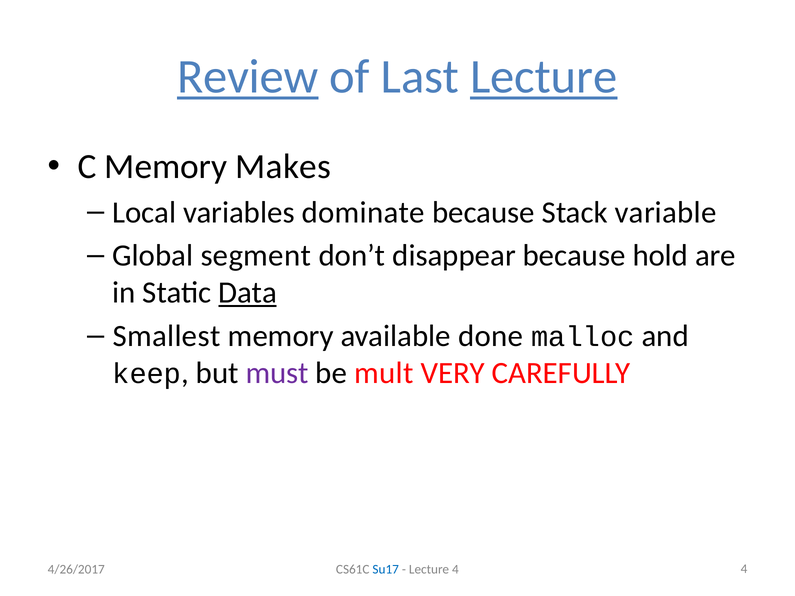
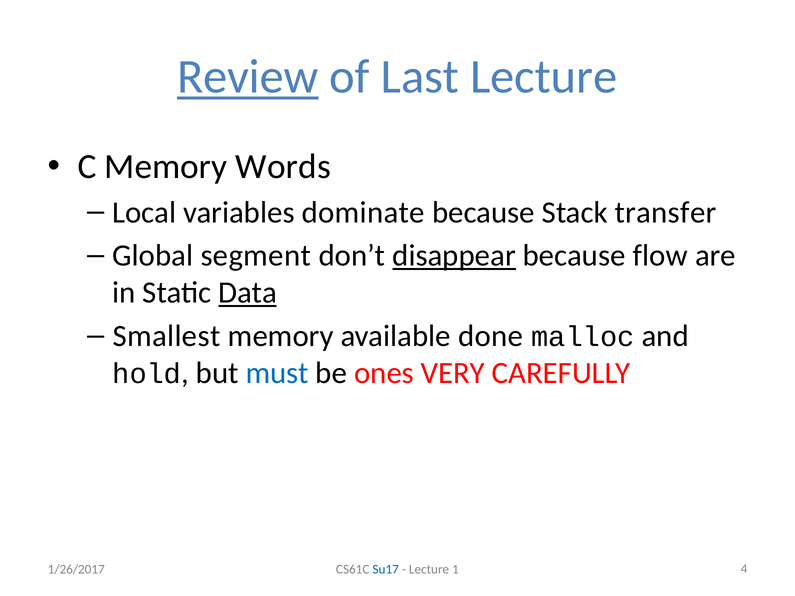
Lecture at (544, 77) underline: present -> none
Makes: Makes -> Words
variable: variable -> transfer
disappear underline: none -> present
hold: hold -> flow
keep: keep -> hold
must colour: purple -> blue
mult: mult -> ones
4/26/2017: 4/26/2017 -> 1/26/2017
Lecture 4: 4 -> 1
